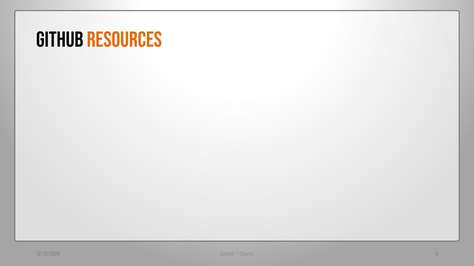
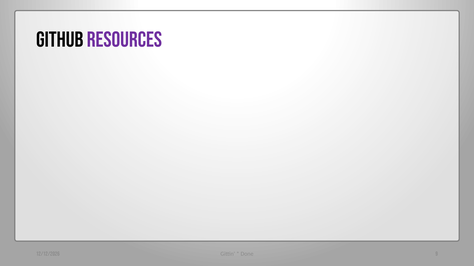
Resources colour: orange -> purple
